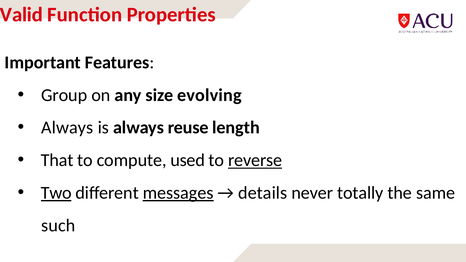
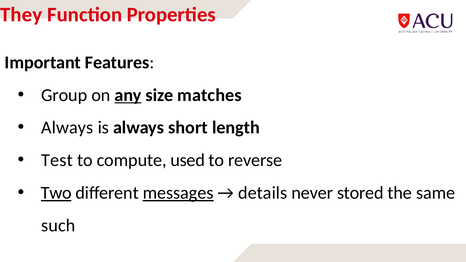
Valid: Valid -> They
any underline: none -> present
evolving: evolving -> matches
reuse: reuse -> short
That: That -> Test
reverse underline: present -> none
totally: totally -> stored
